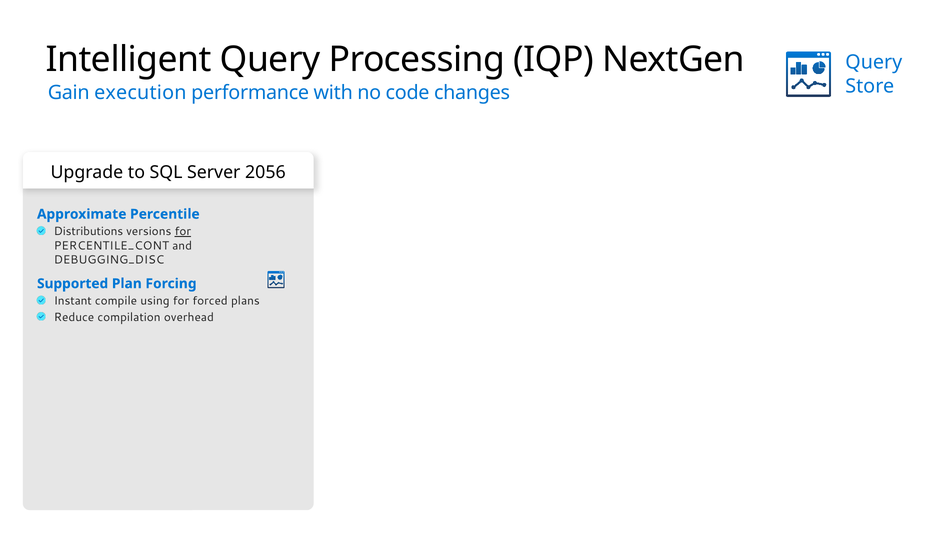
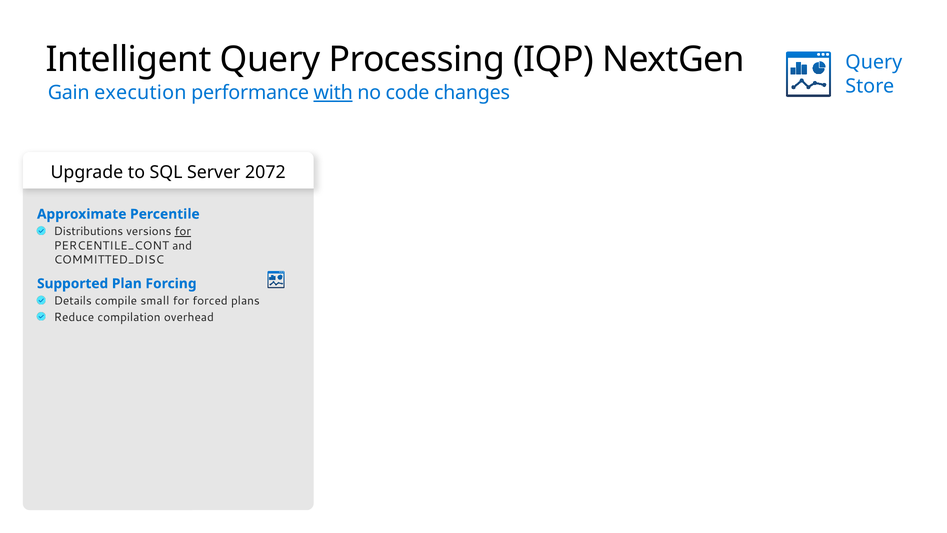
with underline: none -> present
2056: 2056 -> 2072
DEBUGGING_DISC: DEBUGGING_DISC -> COMMITTED_DISC
Instant: Instant -> Details
using: using -> small
